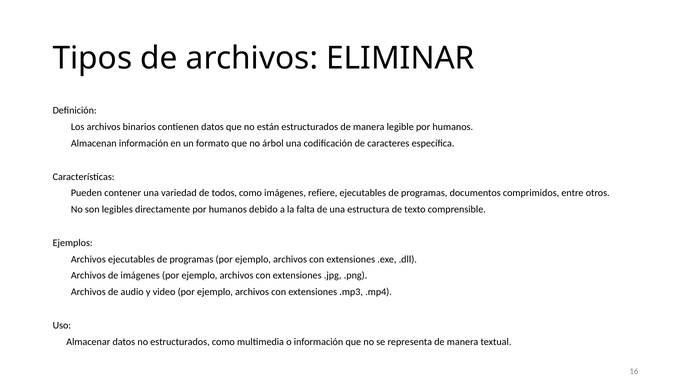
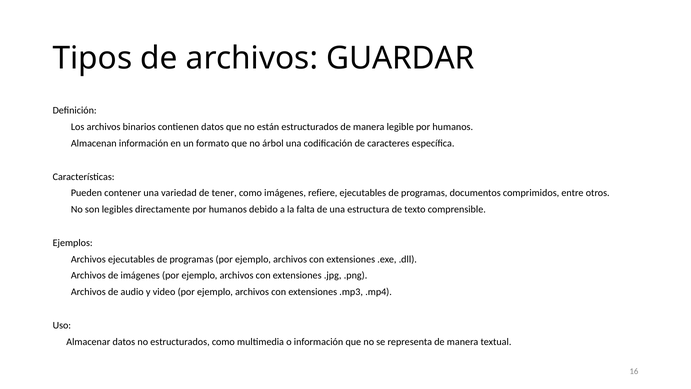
ELIMINAR: ELIMINAR -> GUARDAR
todos: todos -> tener
